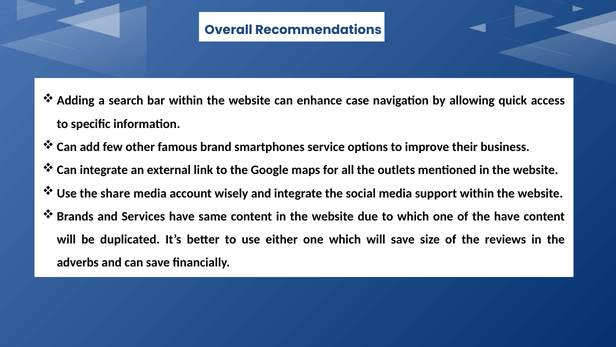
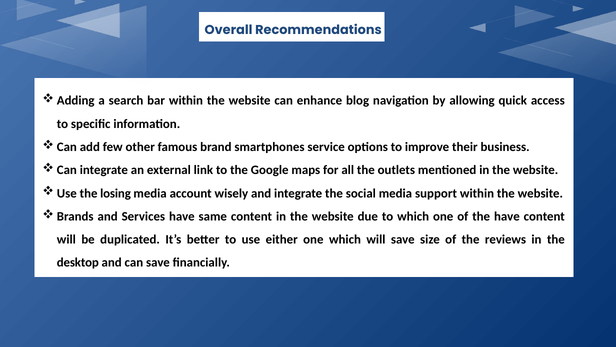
case: case -> blog
share: share -> losing
adverbs: adverbs -> desktop
